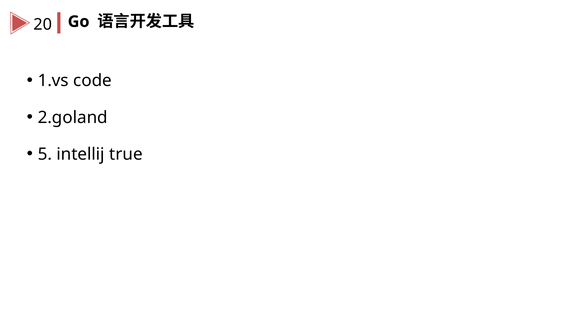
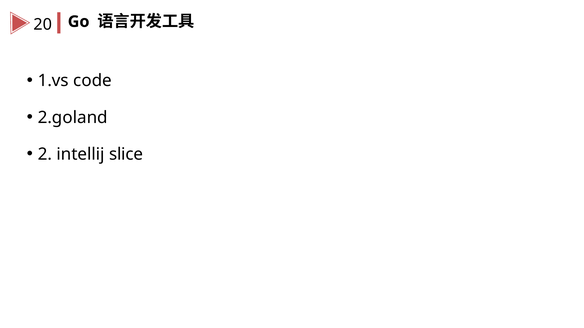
5: 5 -> 2
true: true -> slice
